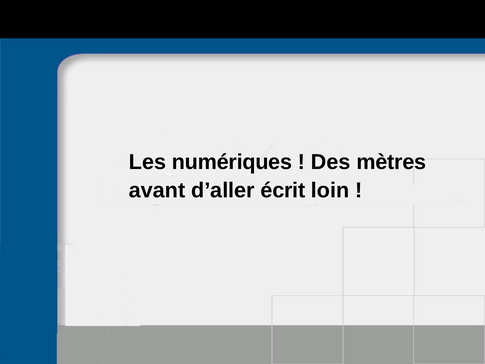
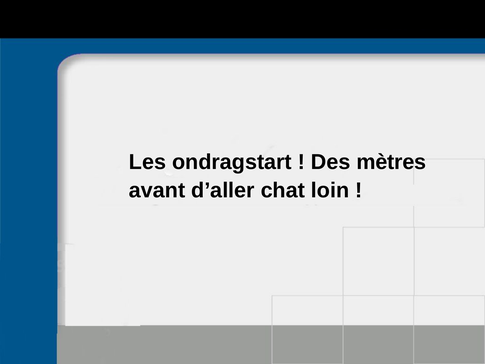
numériques: numériques -> ondragstart
écrit: écrit -> chat
